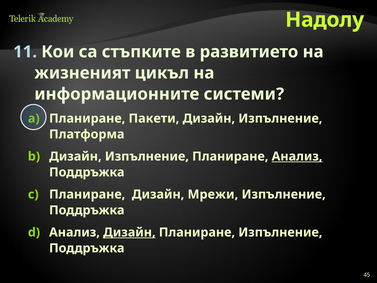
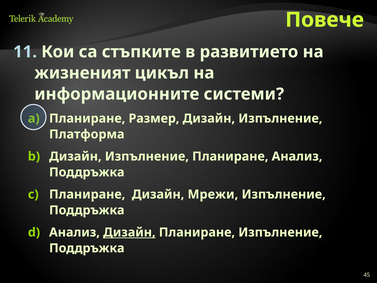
Надолу: Надолу -> Повече
Пакети: Пакети -> Размер
Анализ at (297, 156) underline: present -> none
